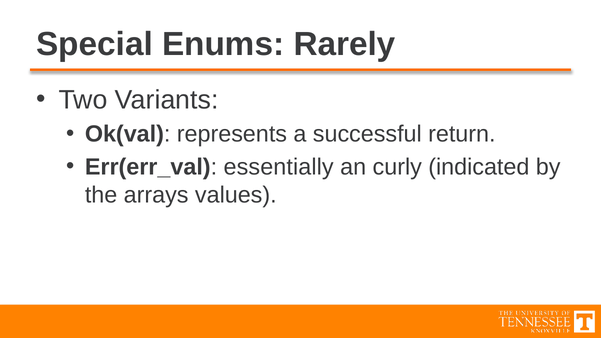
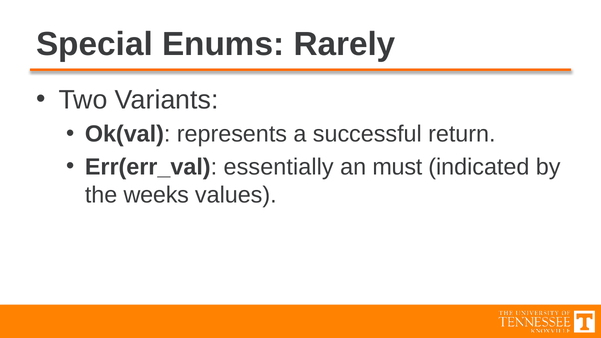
curly: curly -> must
arrays: arrays -> weeks
